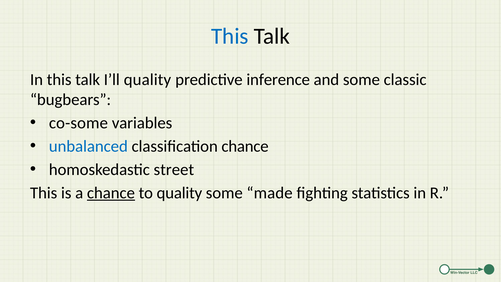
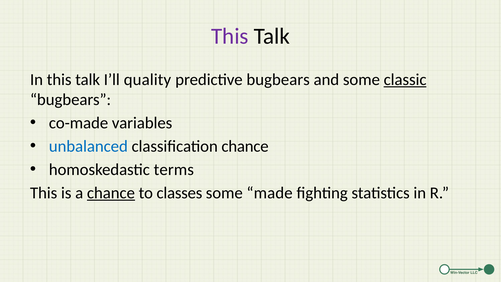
This at (230, 36) colour: blue -> purple
predictive inference: inference -> bugbears
classic underline: none -> present
co-some: co-some -> co-made
street: street -> terms
to quality: quality -> classes
